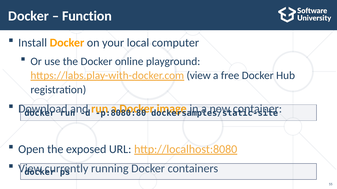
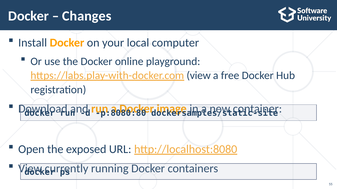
Function: Function -> Changes
